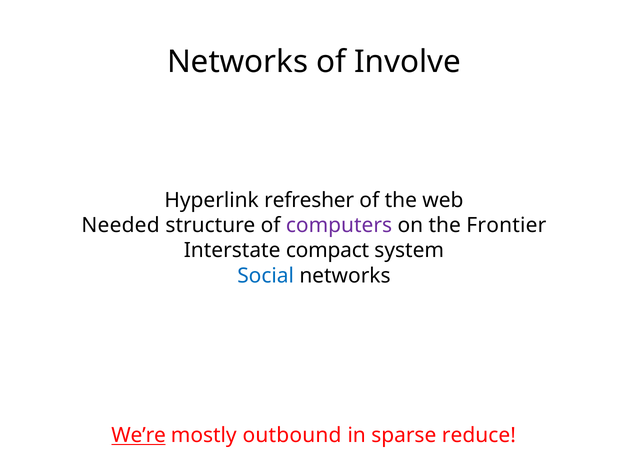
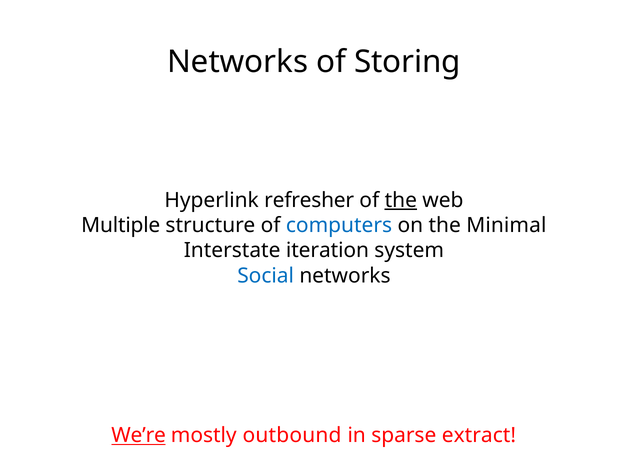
Involve: Involve -> Storing
the at (401, 200) underline: none -> present
Needed: Needed -> Multiple
computers colour: purple -> blue
Frontier: Frontier -> Minimal
compact: compact -> iteration
reduce: reduce -> extract
